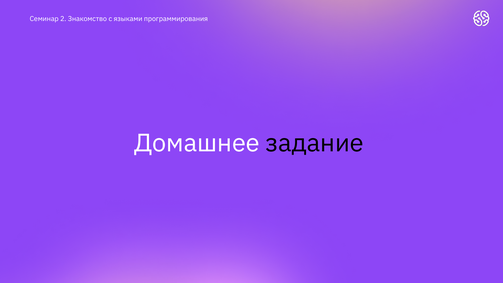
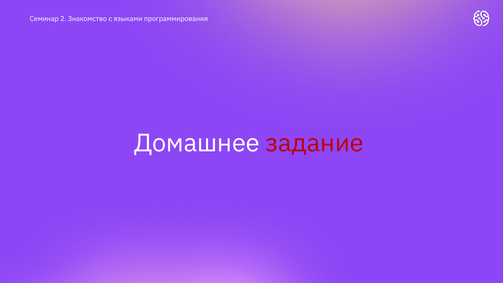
задание colour: black -> red
